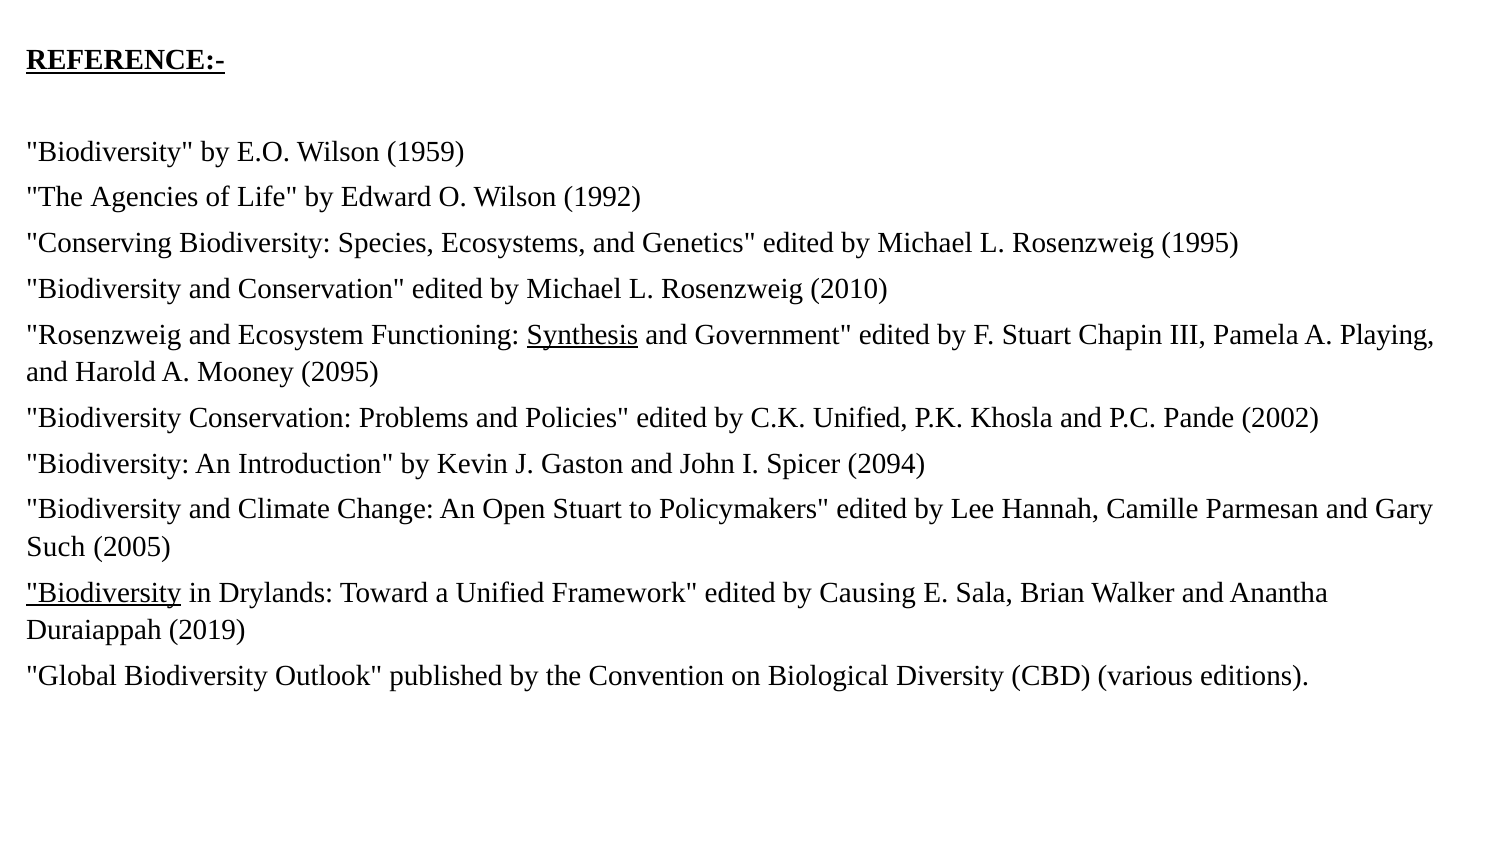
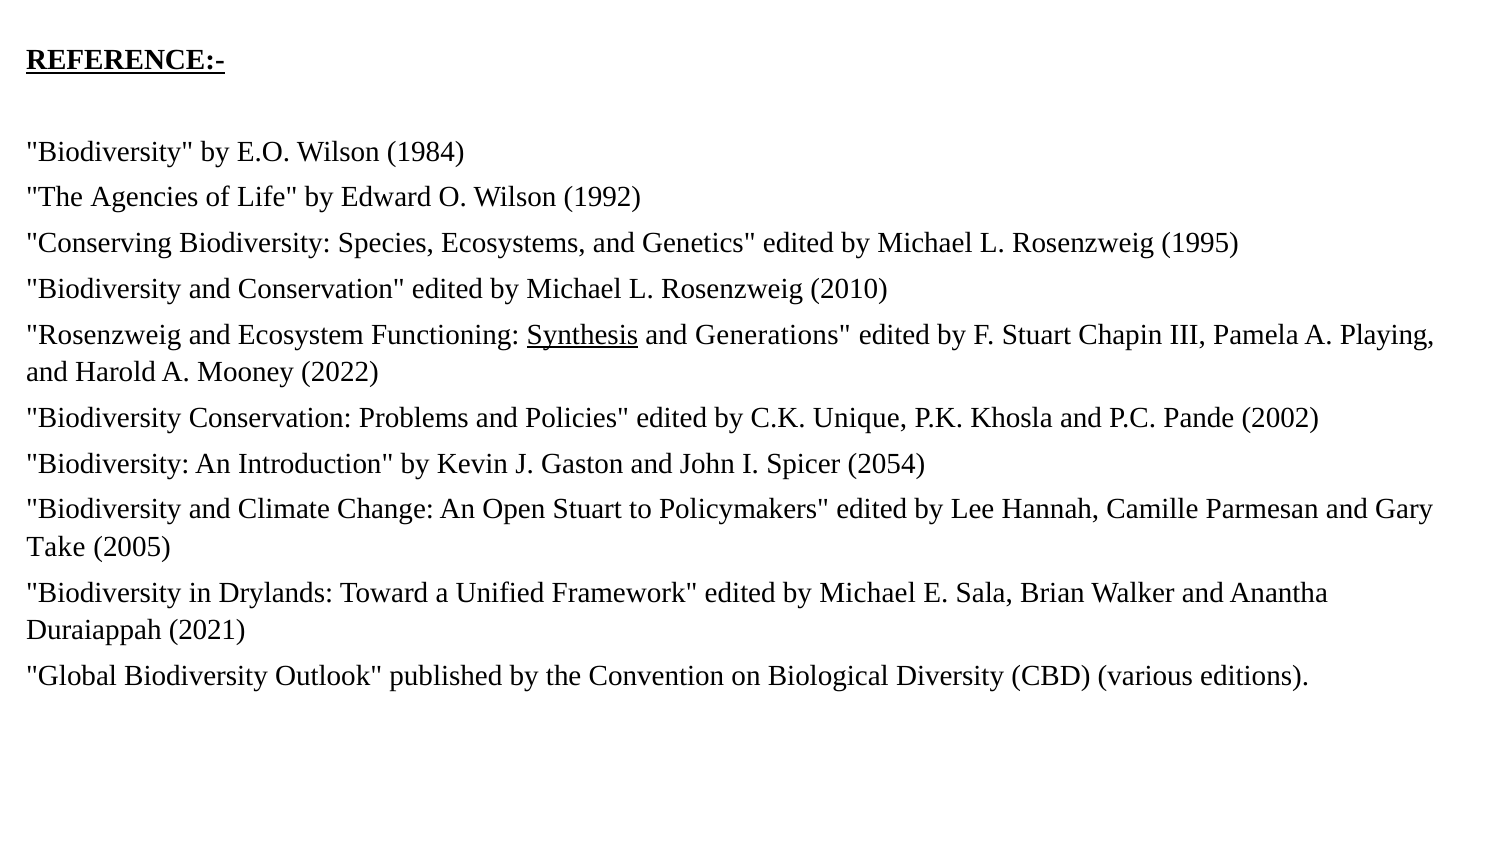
1959: 1959 -> 1984
Government: Government -> Generations
2095: 2095 -> 2022
C.K Unified: Unified -> Unique
2094: 2094 -> 2054
Such: Such -> Take
Biodiversity at (104, 592) underline: present -> none
Framework edited by Causing: Causing -> Michael
2019: 2019 -> 2021
